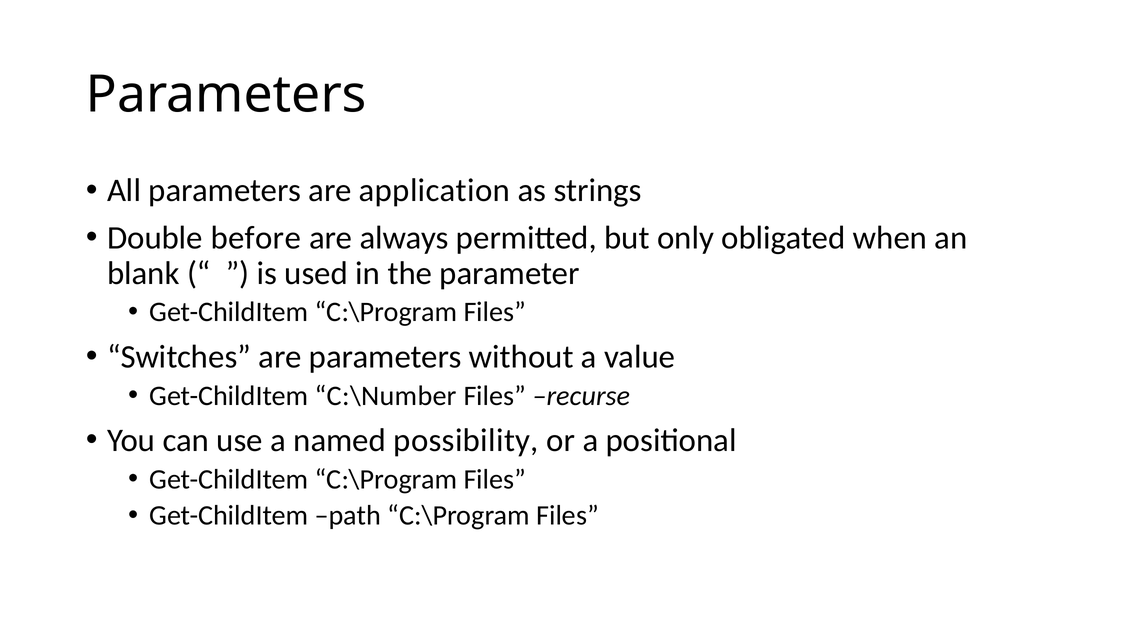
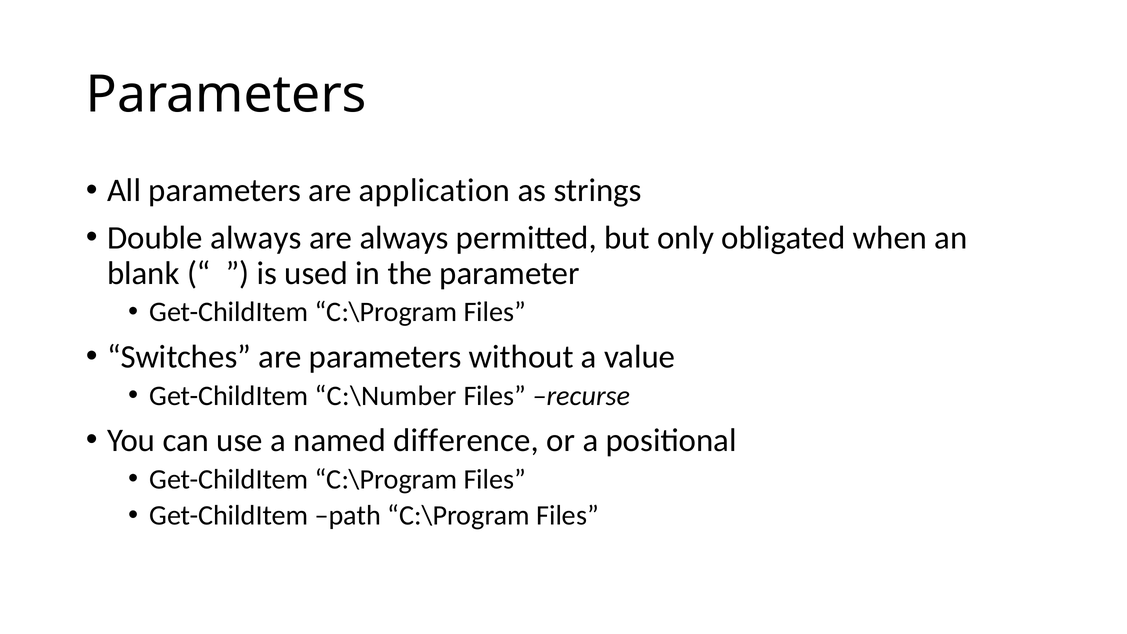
Double before: before -> always
possibility: possibility -> difference
